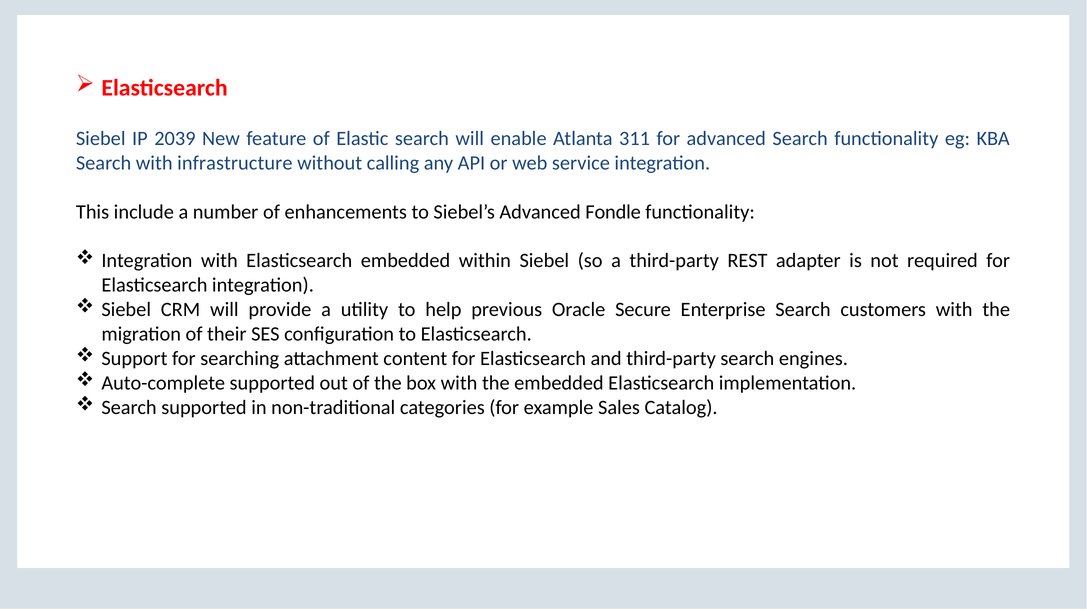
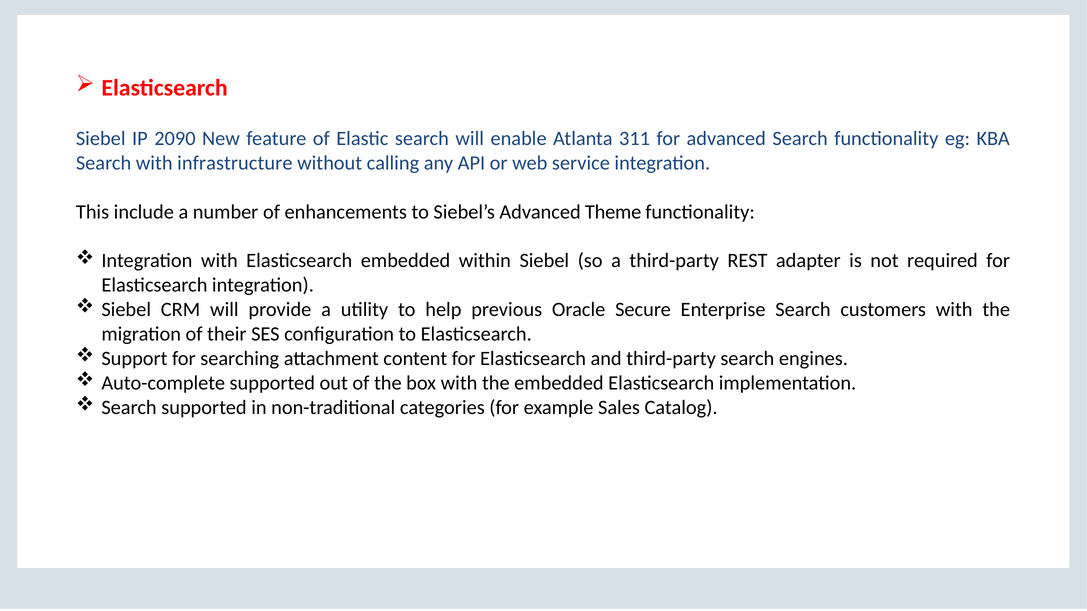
2039: 2039 -> 2090
Fondle: Fondle -> Theme
